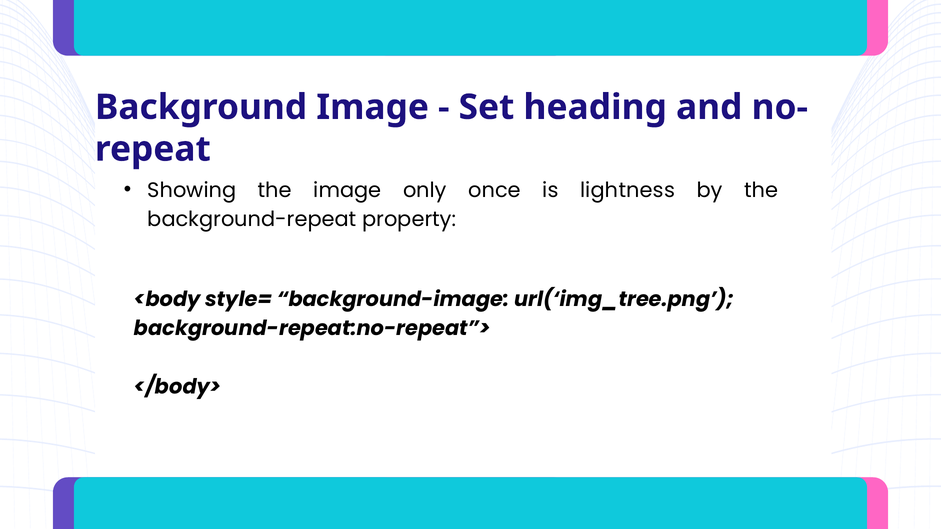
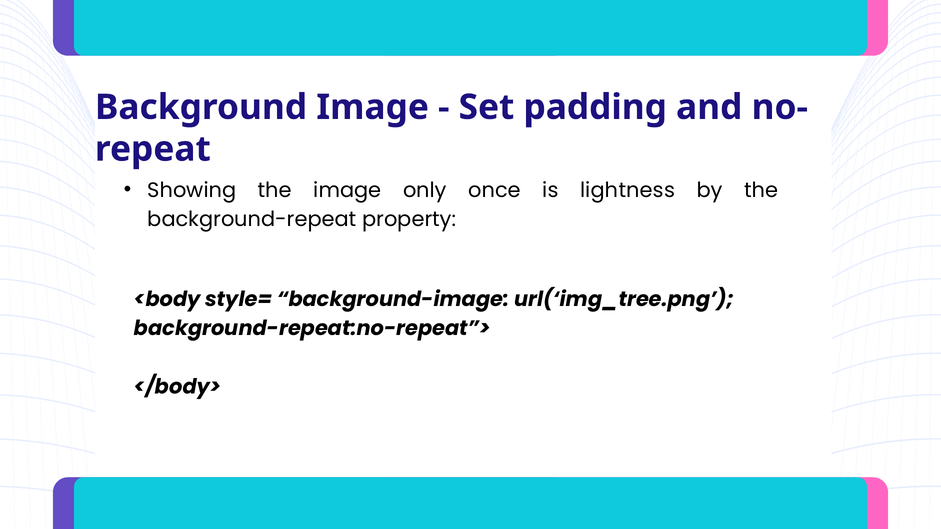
heading: heading -> padding
